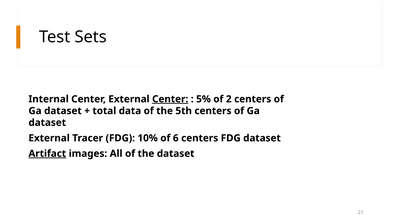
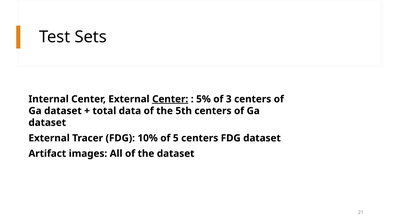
2: 2 -> 3
6: 6 -> 5
Artifact underline: present -> none
